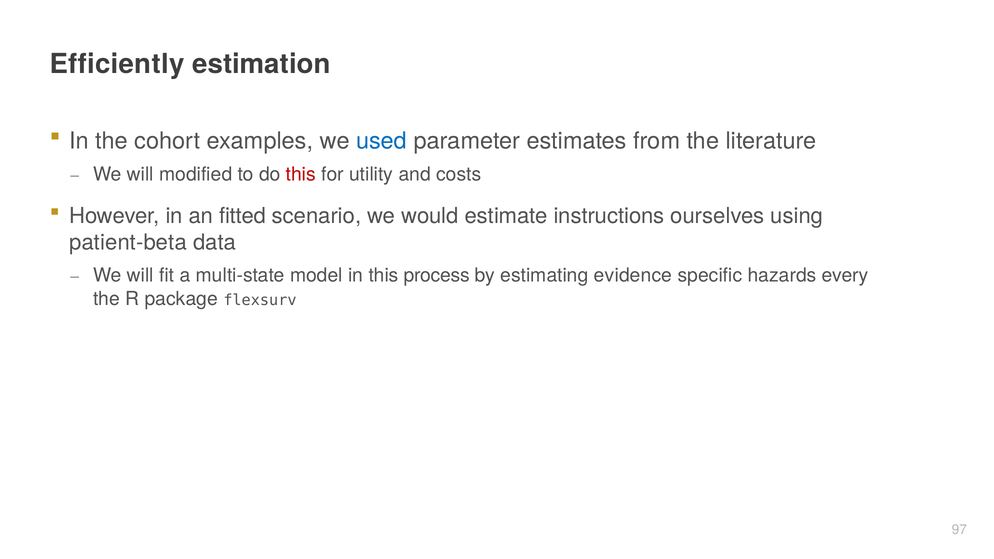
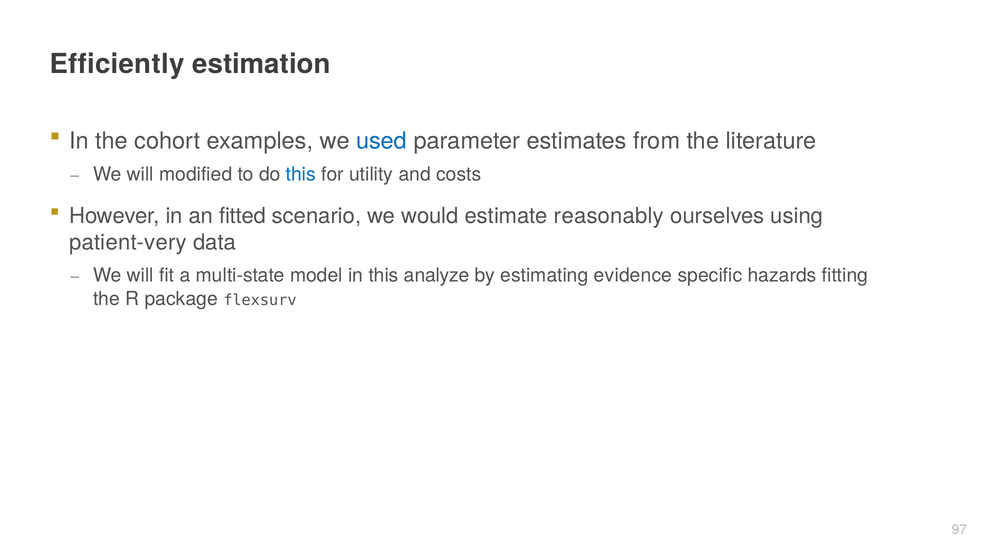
this at (301, 175) colour: red -> blue
instructions: instructions -> reasonably
patient-beta: patient-beta -> patient-very
process: process -> analyze
every: every -> fitting
